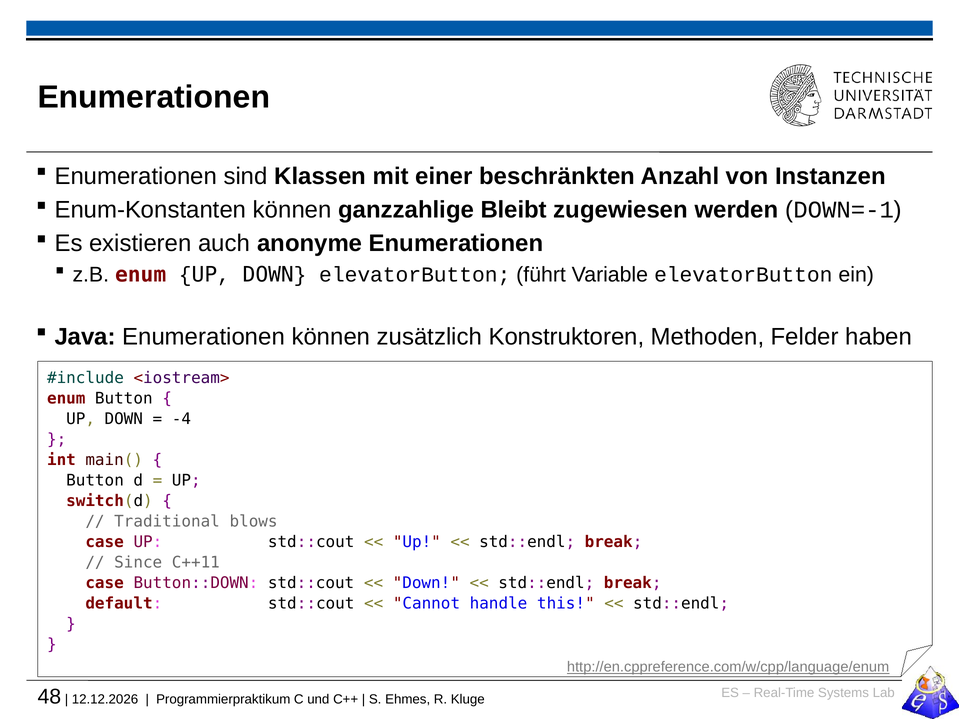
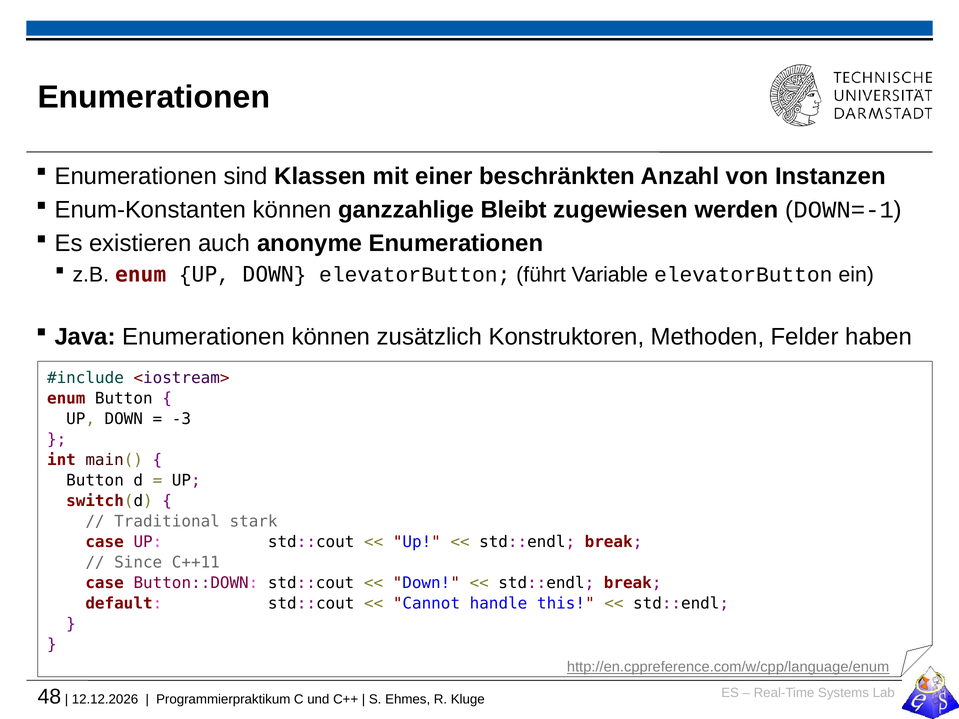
-4: -4 -> -3
blows: blows -> stark
